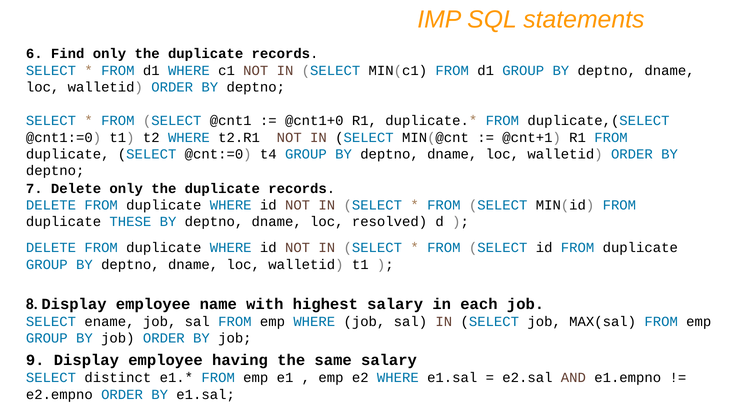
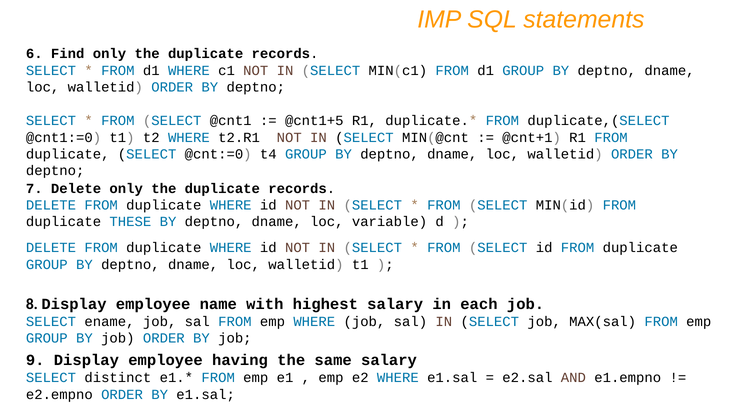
@cnt1+0: @cnt1+0 -> @cnt1+5
resolved: resolved -> variable
